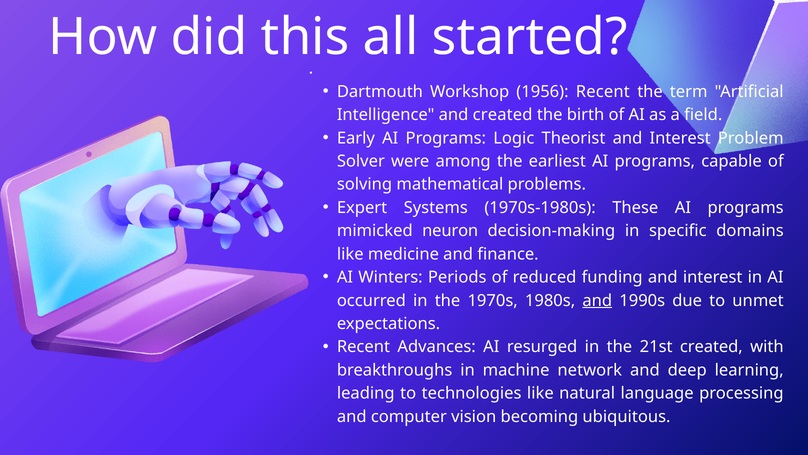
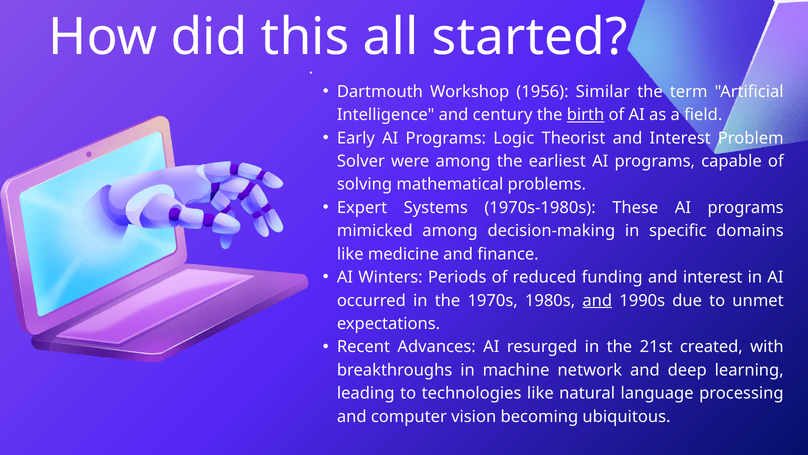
1956 Recent: Recent -> Similar
and created: created -> century
birth underline: none -> present
mimicked neuron: neuron -> among
